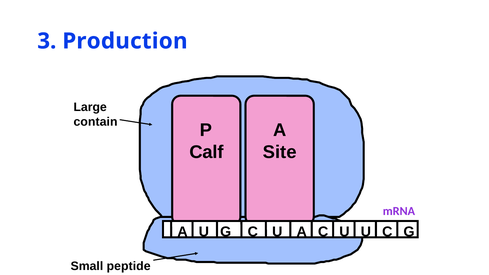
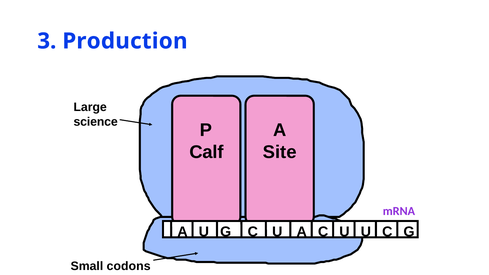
contain: contain -> science
peptide: peptide -> codons
